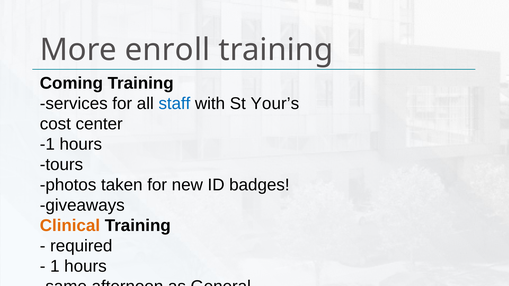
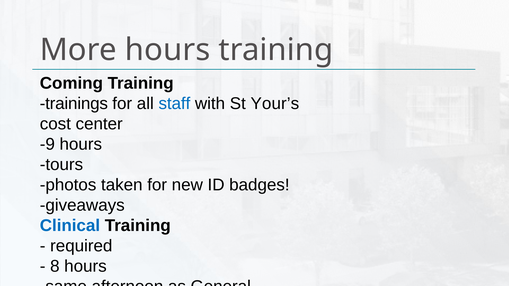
More enroll: enroll -> hours
services: services -> trainings
-1: -1 -> -9
Clinical colour: orange -> blue
1: 1 -> 8
